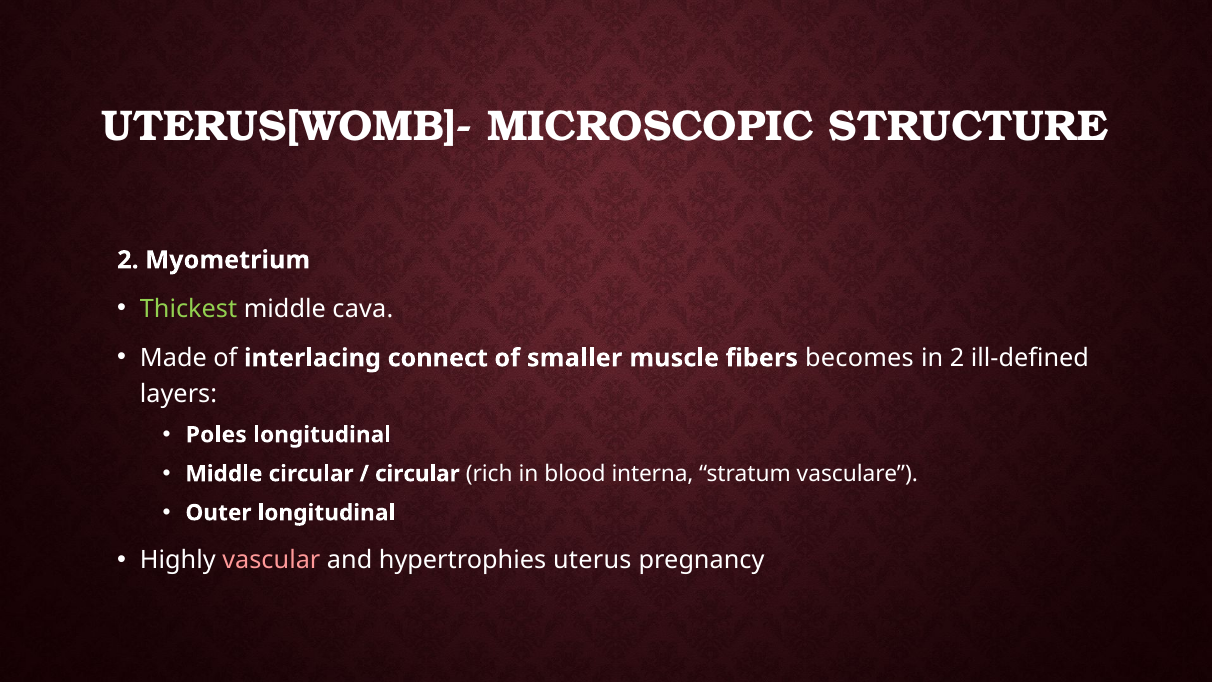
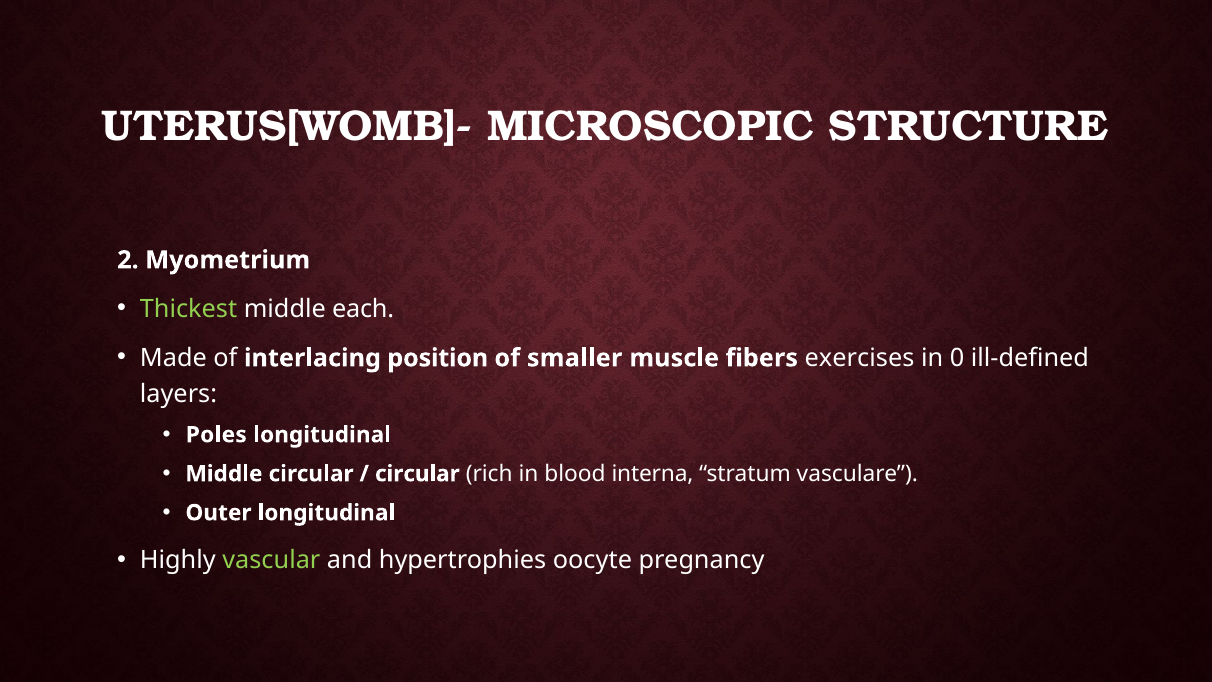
cava: cava -> each
connect: connect -> position
becomes: becomes -> exercises
in 2: 2 -> 0
vascular colour: pink -> light green
uterus: uterus -> oocyte
